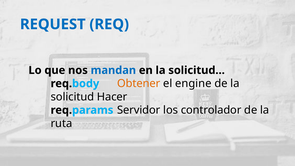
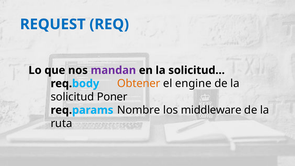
mandan colour: blue -> purple
Hacer: Hacer -> Poner
Servidor: Servidor -> Nombre
controlador: controlador -> middleware
